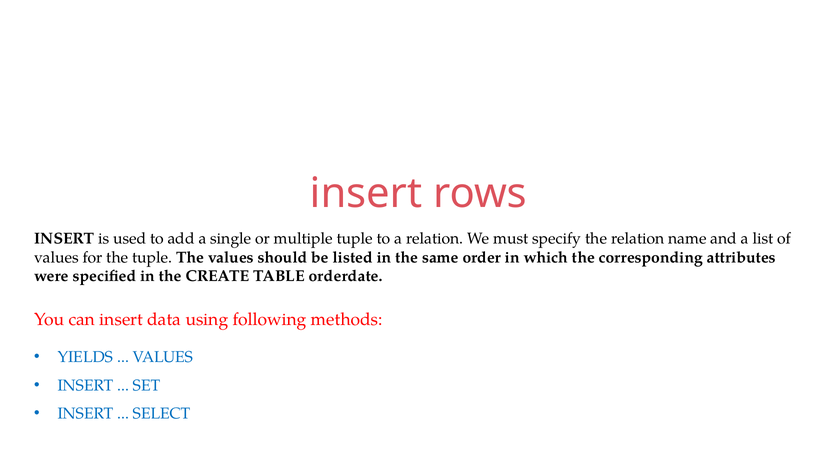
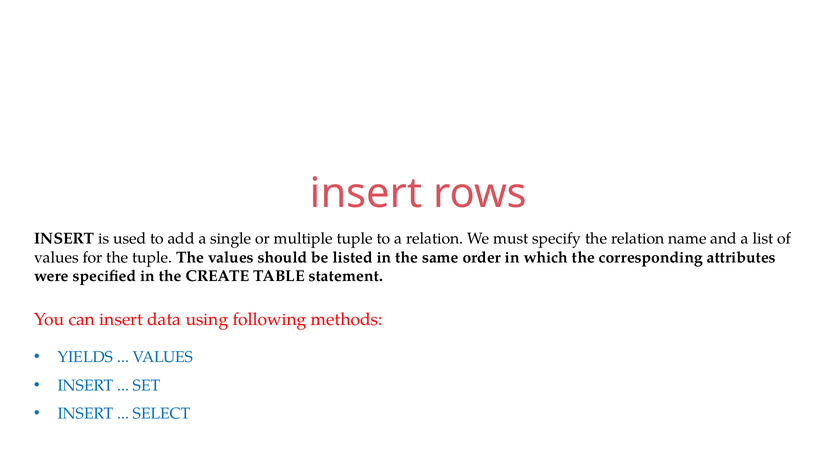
orderdate: orderdate -> statement
